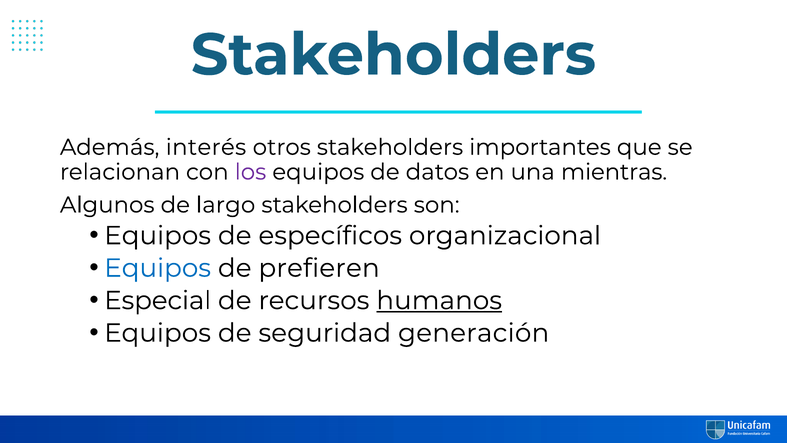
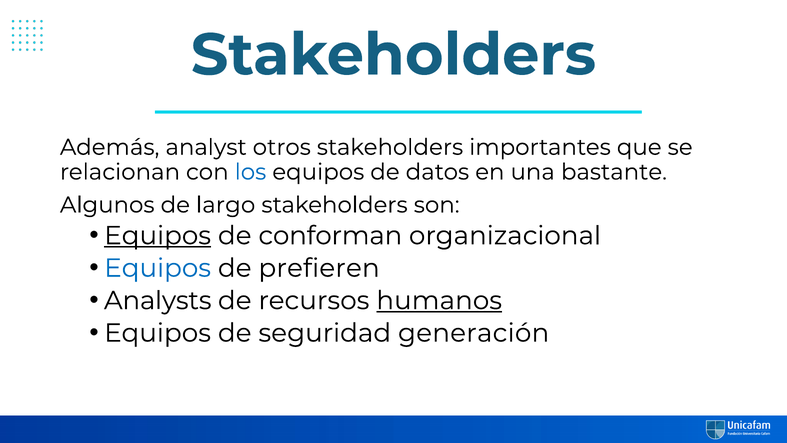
interés: interés -> analyst
los colour: purple -> blue
mientras: mientras -> bastante
Equipos at (158, 235) underline: none -> present
específicos: específicos -> conforman
Especial: Especial -> Analysts
